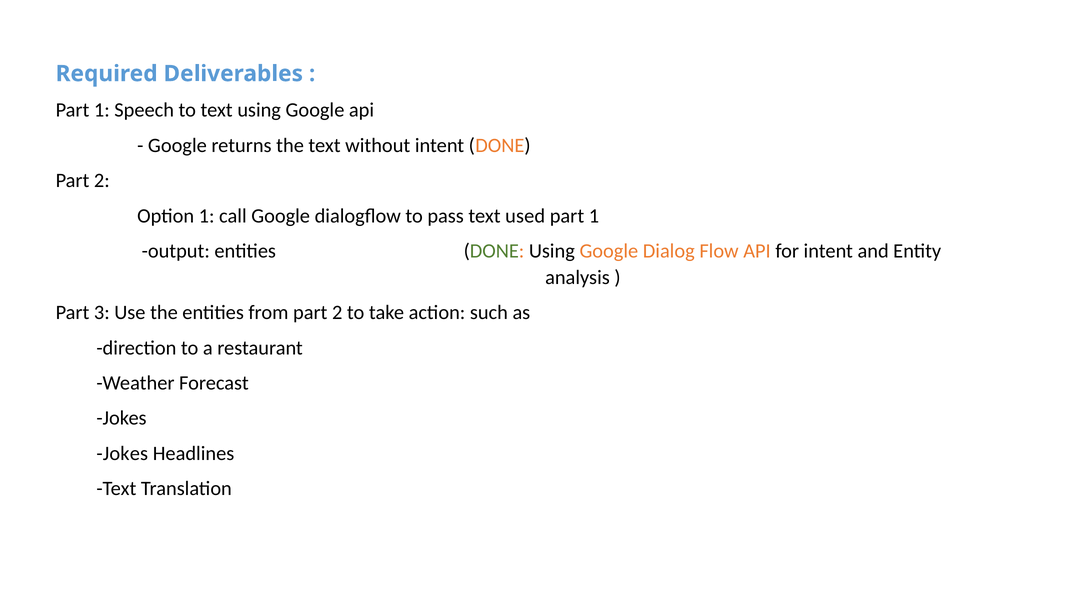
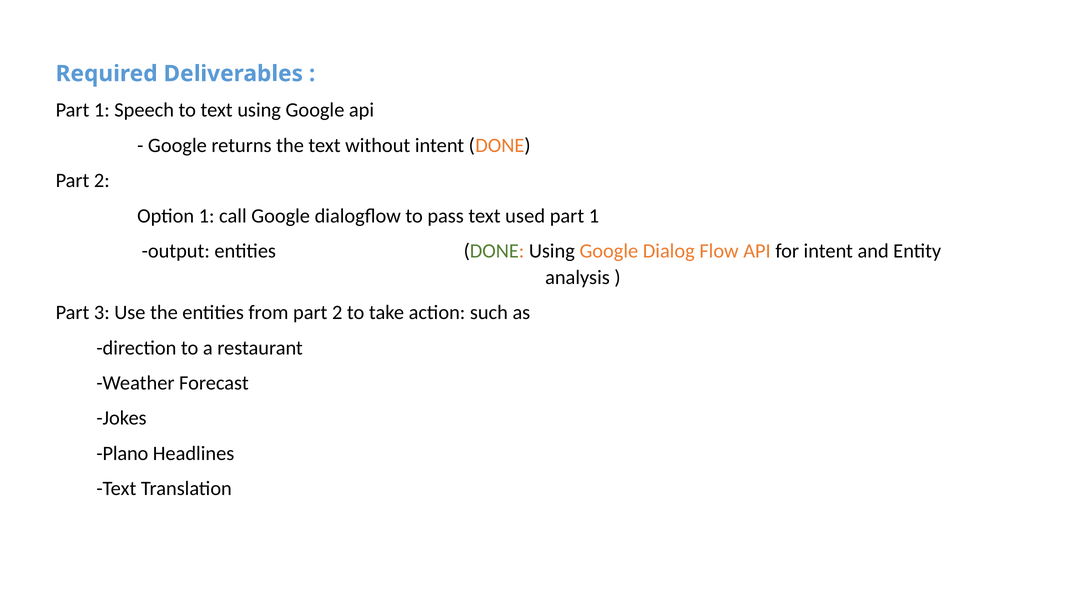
Jokes at (122, 454): Jokes -> Plano
